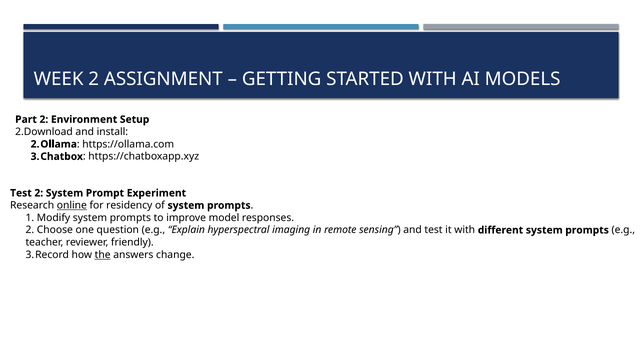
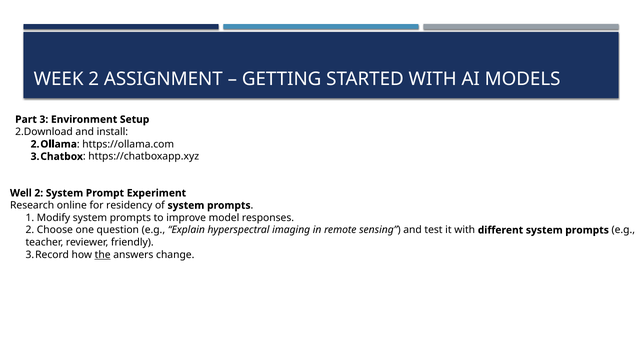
Part 2: 2 -> 3
Test at (21, 193): Test -> Well
online underline: present -> none
